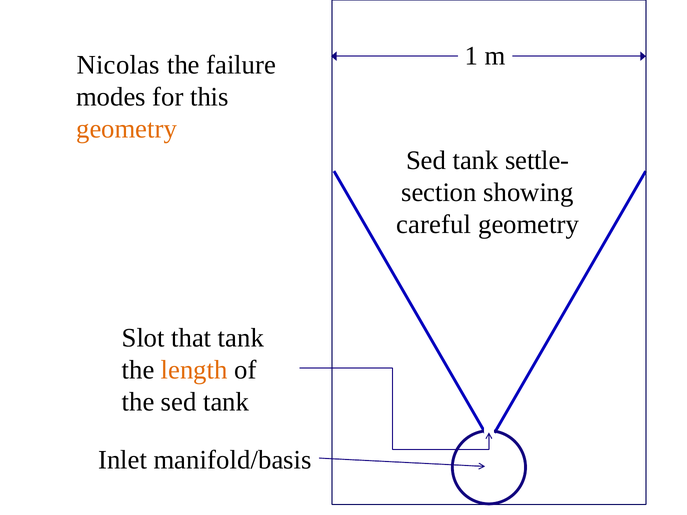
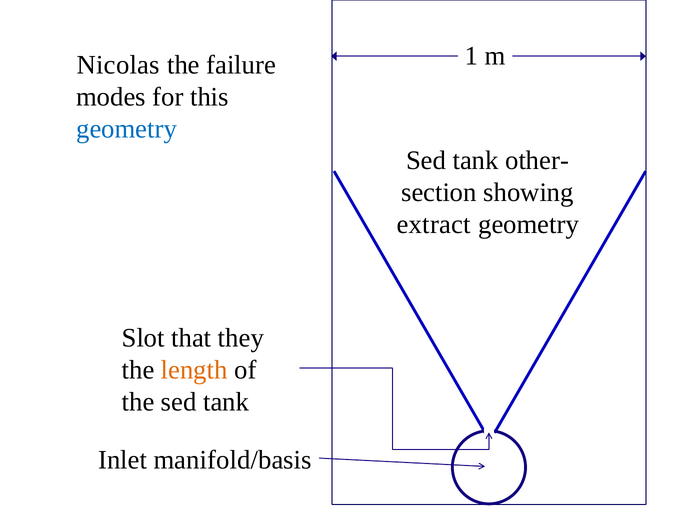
geometry at (127, 129) colour: orange -> blue
settle-: settle- -> other-
careful: careful -> extract
that tank: tank -> they
